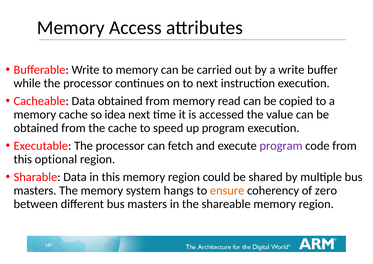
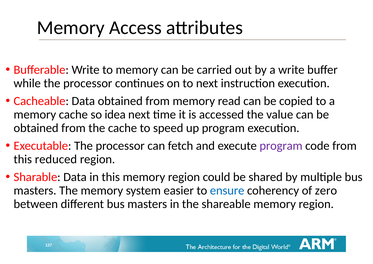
optional: optional -> reduced
hangs: hangs -> easier
ensure colour: orange -> blue
